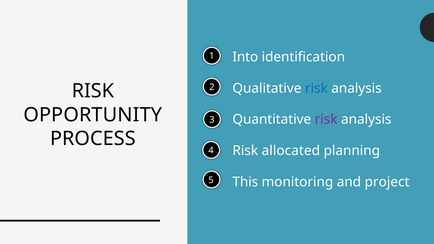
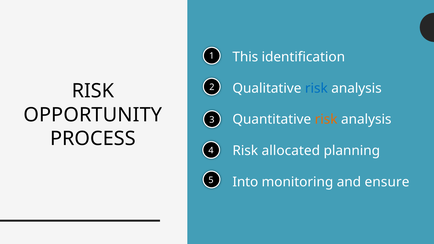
Into: Into -> This
risk at (326, 120) colour: purple -> orange
This: This -> Into
project: project -> ensure
